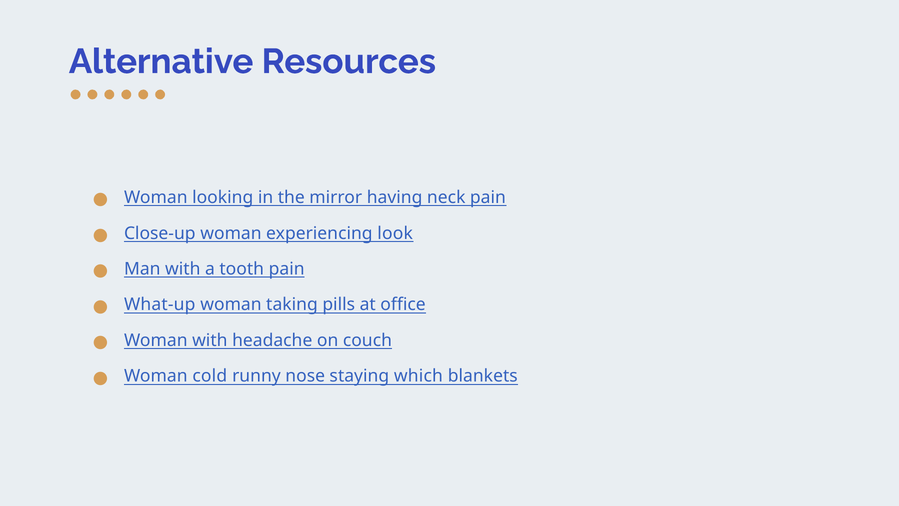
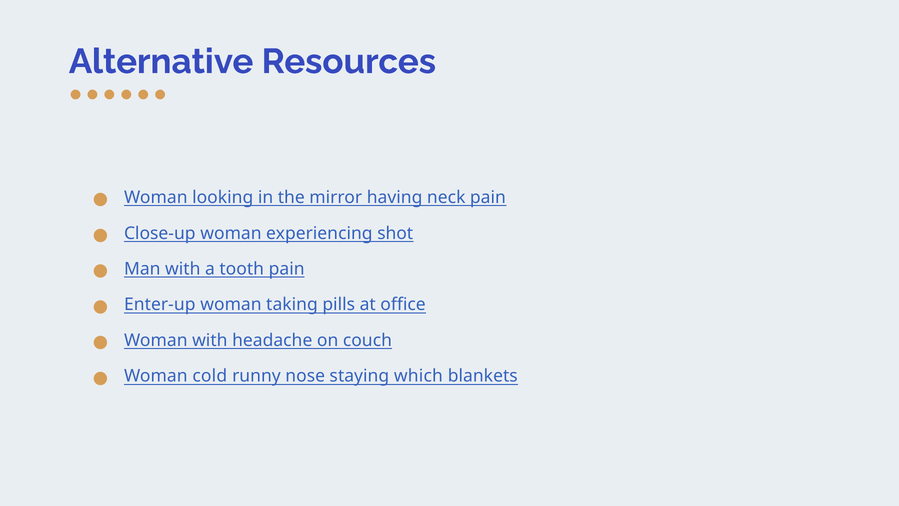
look: look -> shot
What-up: What-up -> Enter-up
